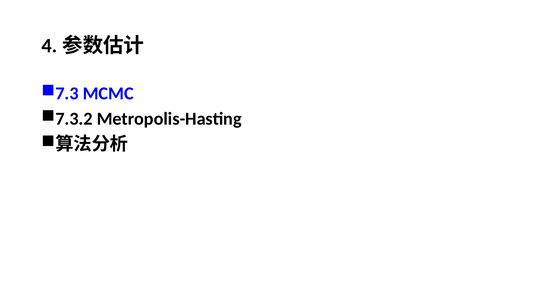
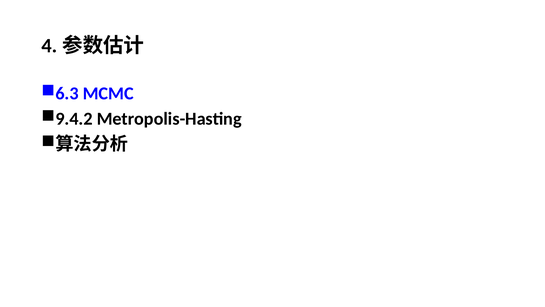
7.3: 7.3 -> 6.3
7.3.2: 7.3.2 -> 9.4.2
